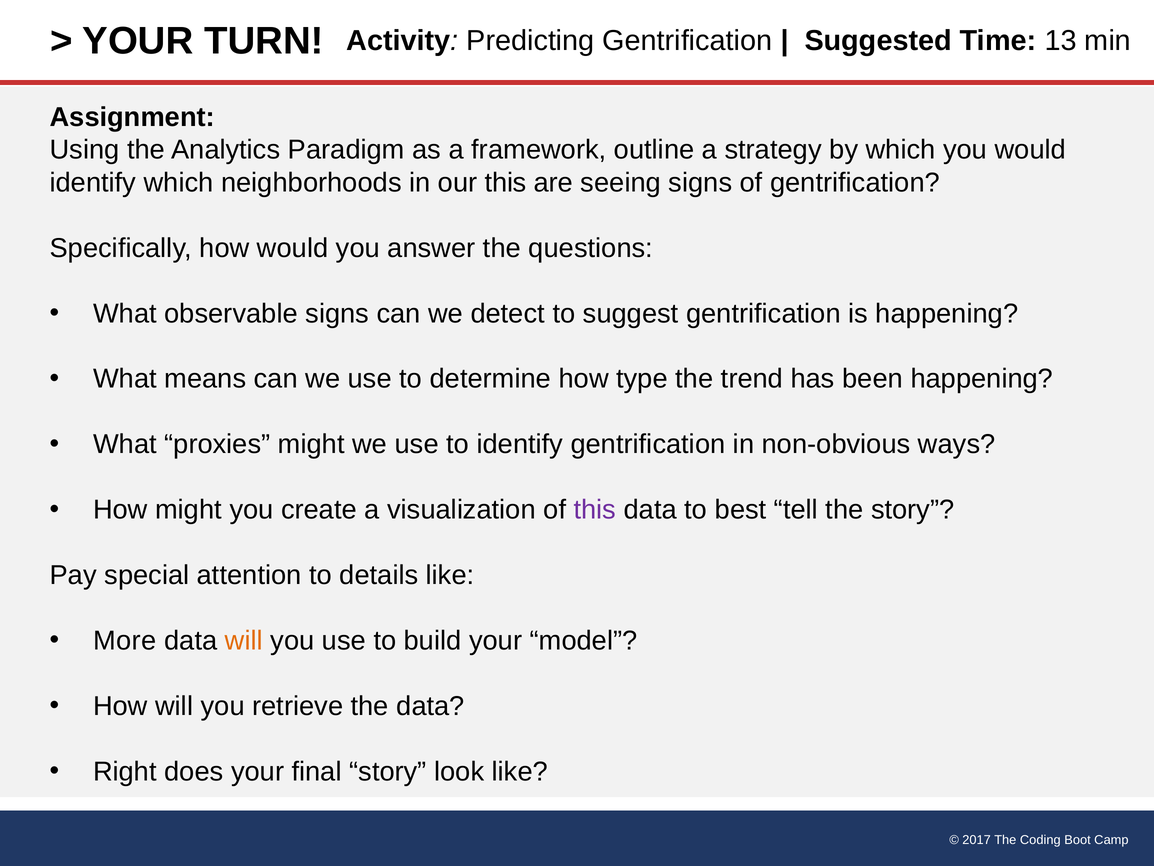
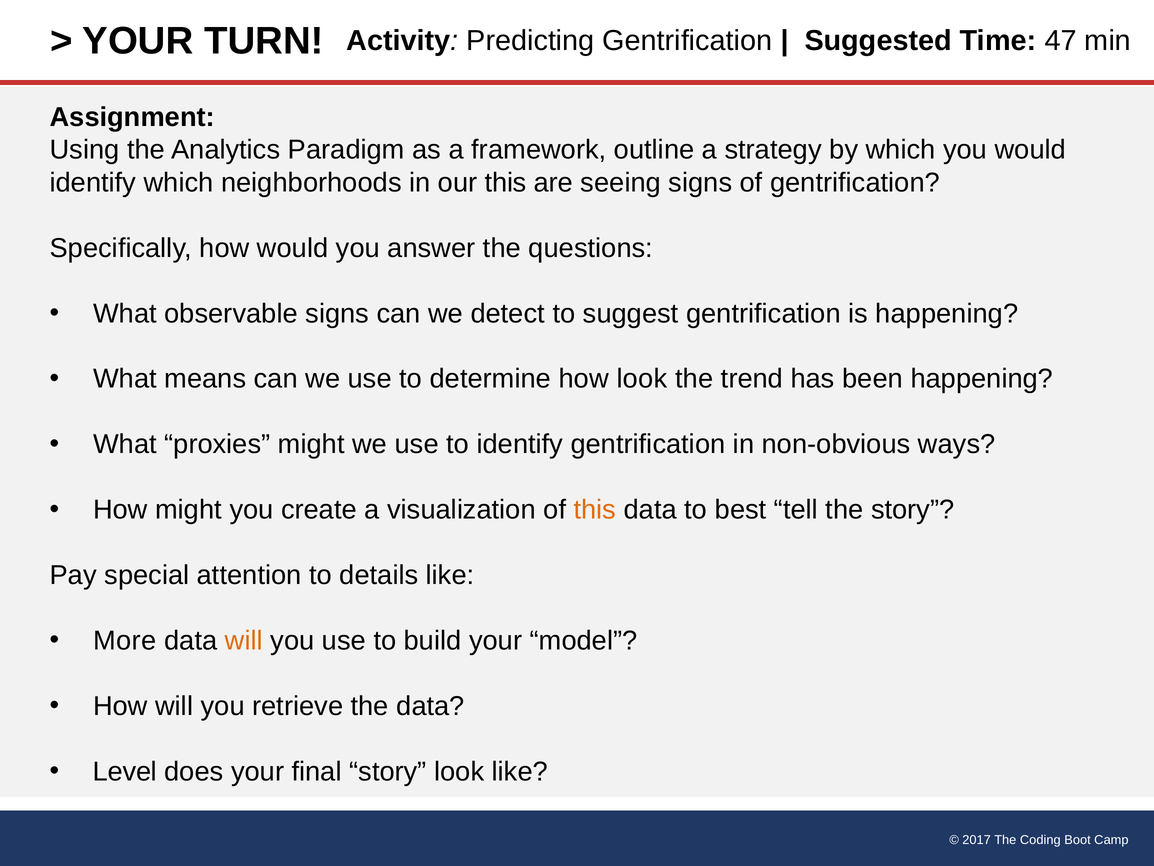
13: 13 -> 47
how type: type -> look
this at (595, 510) colour: purple -> orange
Right: Right -> Level
